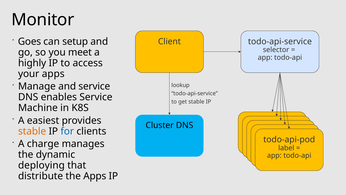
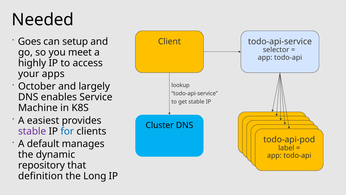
Monitor: Monitor -> Needed
Manage: Manage -> October
and service: service -> largely
stable at (32, 131) colour: orange -> purple
charge: charge -> default
deploying: deploying -> repository
distribute: distribute -> definition
the Apps: Apps -> Long
